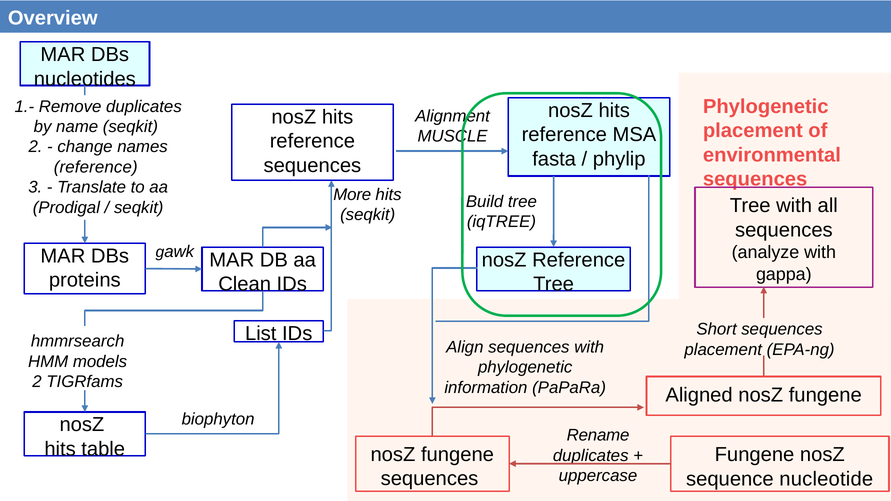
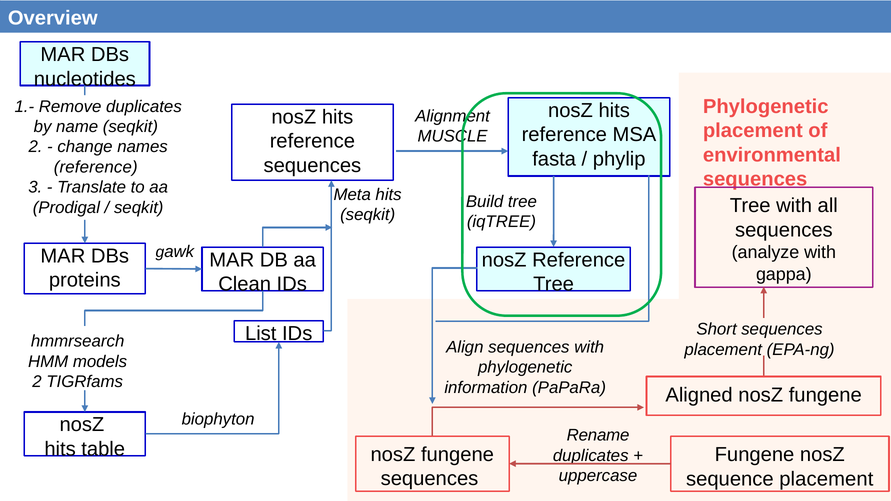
More: More -> Meta
sequence nucleotide: nucleotide -> placement
